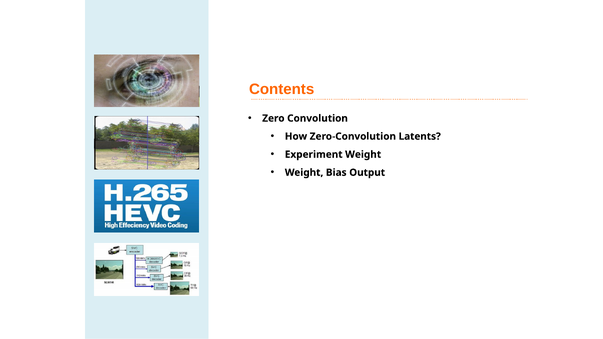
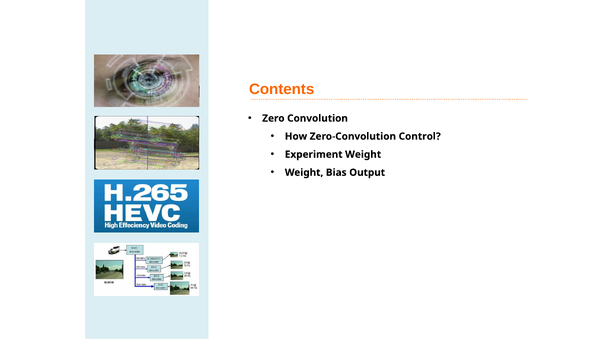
Latents: Latents -> Control
